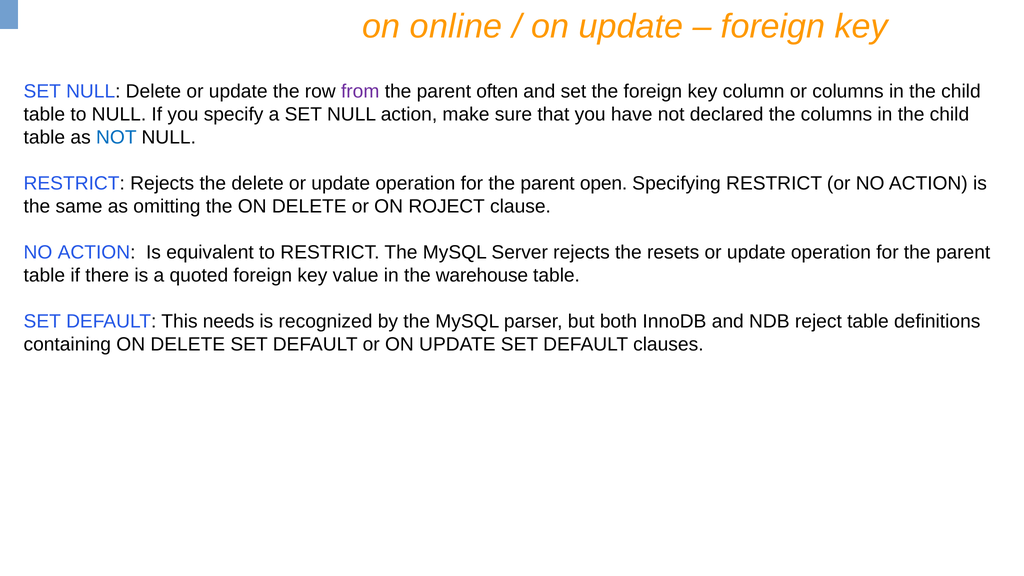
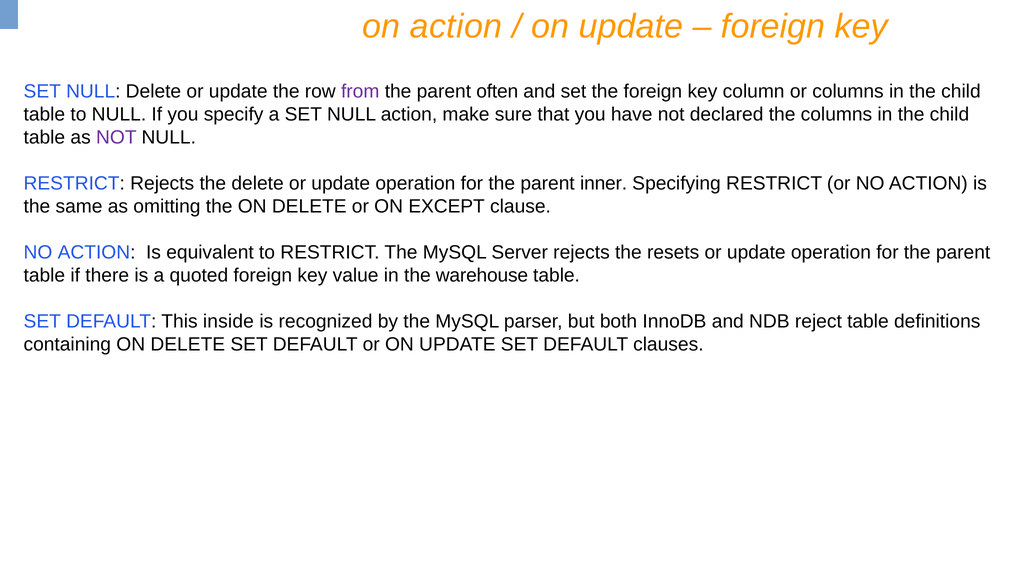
on online: online -> action
NOT at (116, 137) colour: blue -> purple
open: open -> inner
ROJECT: ROJECT -> EXCEPT
needs: needs -> inside
